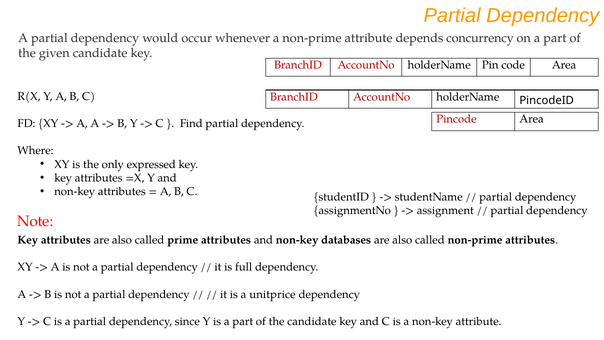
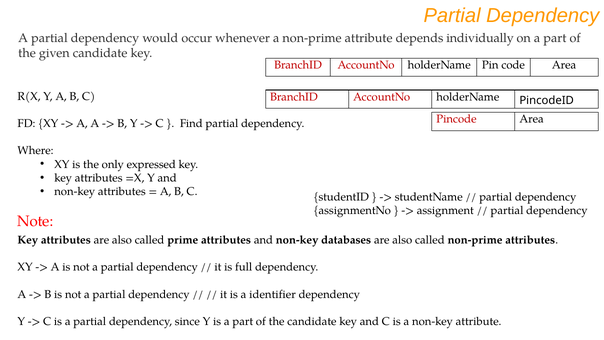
concurrency: concurrency -> individually
unitprice: unitprice -> identifier
